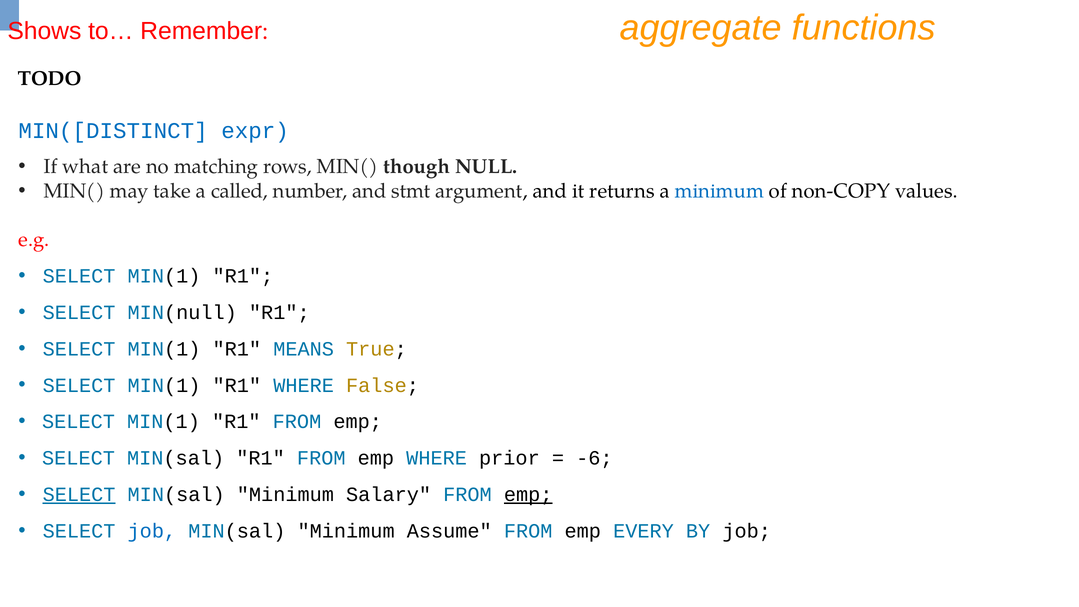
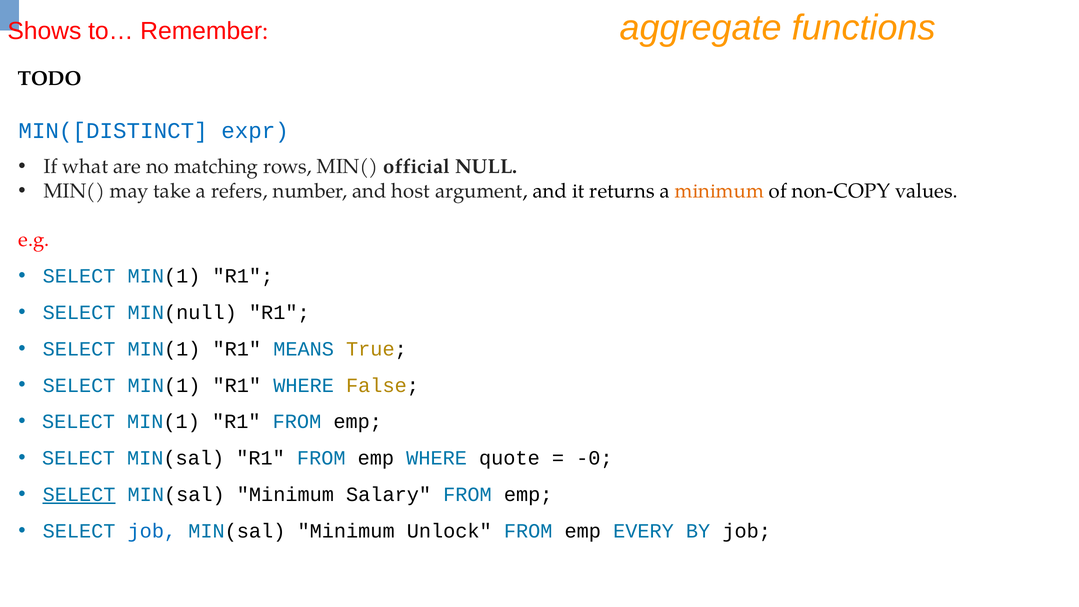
though: though -> official
called: called -> refers
stmt: stmt -> host
minimum at (719, 191) colour: blue -> orange
prior: prior -> quote
-6: -6 -> -0
emp at (528, 495) underline: present -> none
Assume: Assume -> Unlock
